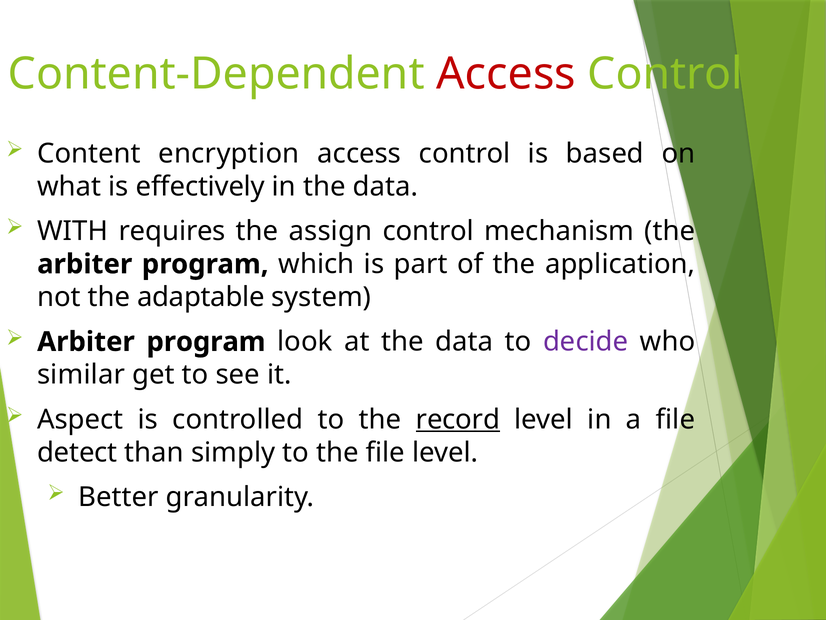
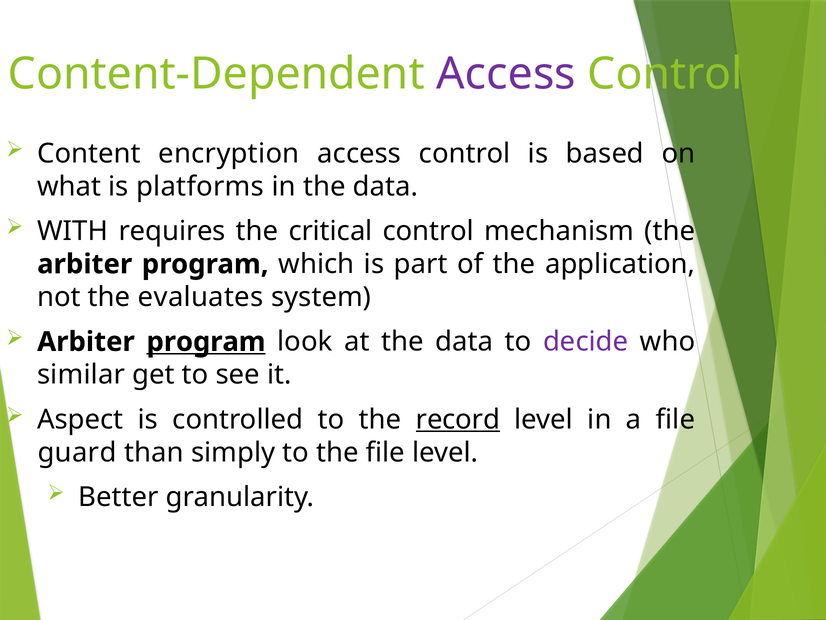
Access at (506, 74) colour: red -> purple
effectively: effectively -> platforms
assign: assign -> critical
adaptable: adaptable -> evaluates
program at (206, 342) underline: none -> present
detect: detect -> guard
